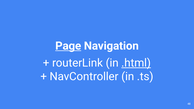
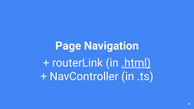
Page underline: present -> none
